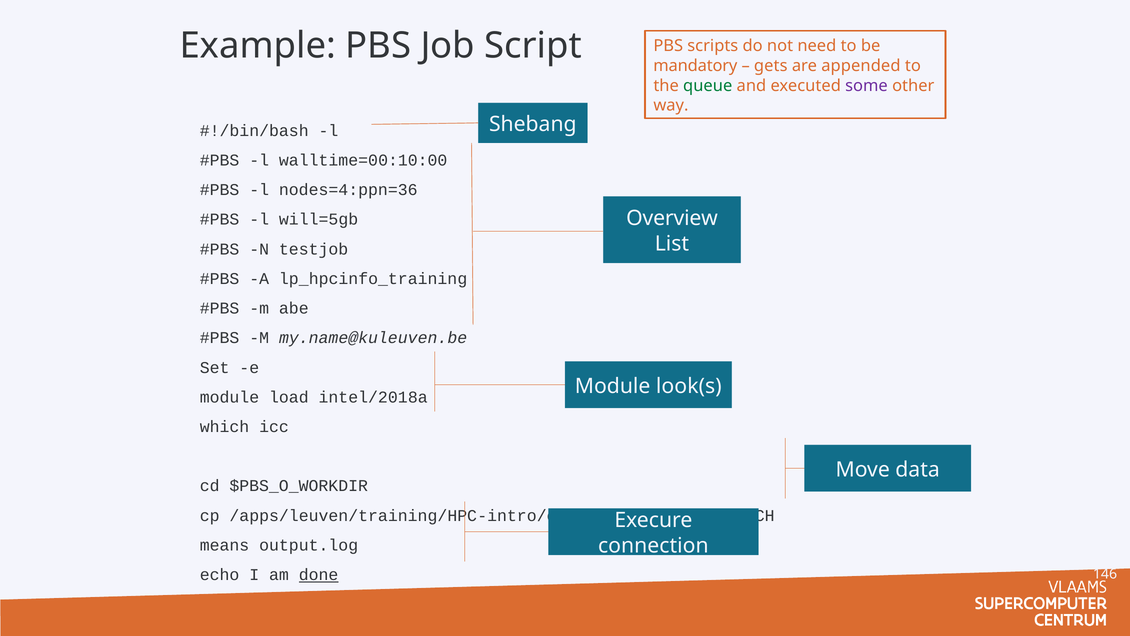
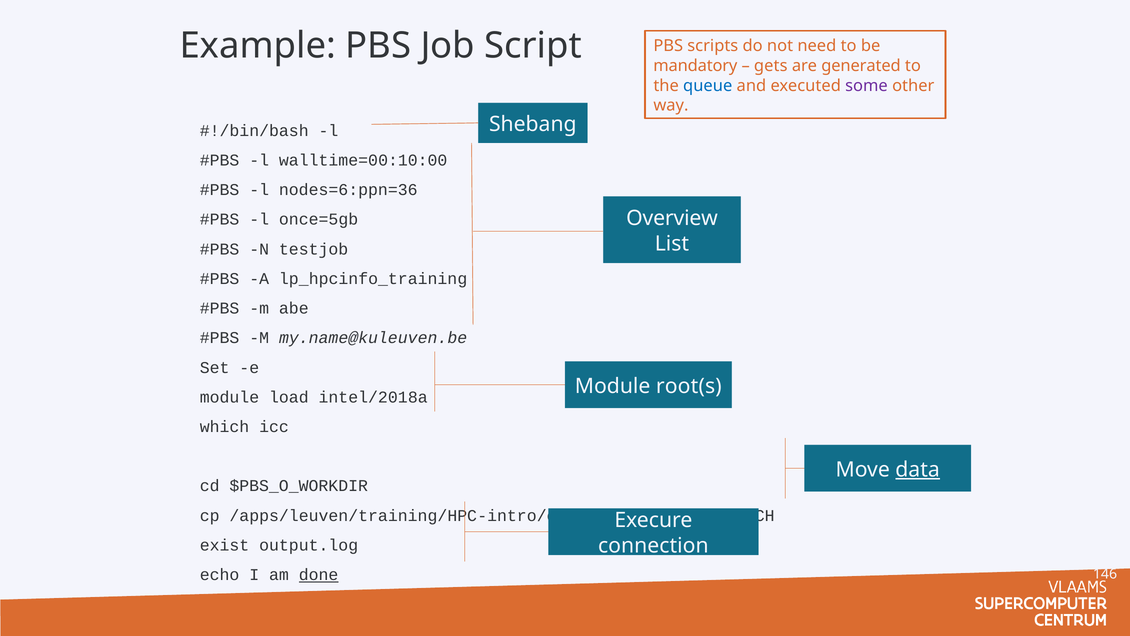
appended: appended -> generated
queue colour: green -> blue
nodes=4:ppn=36: nodes=4:ppn=36 -> nodes=6:ppn=36
will=5gb: will=5gb -> once=5gb
look(s: look(s -> root(s
data underline: none -> present
means: means -> exist
